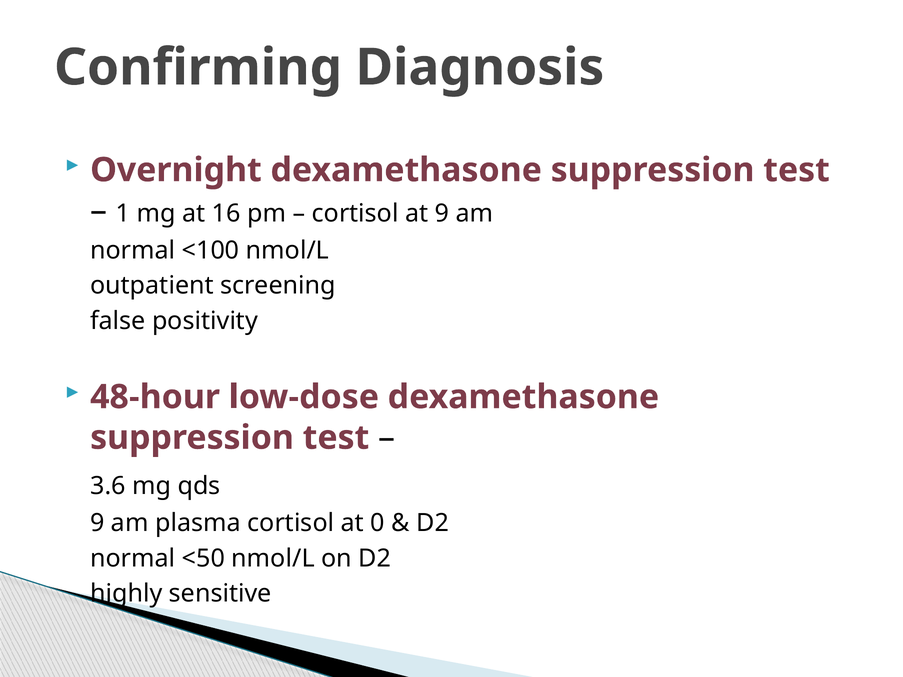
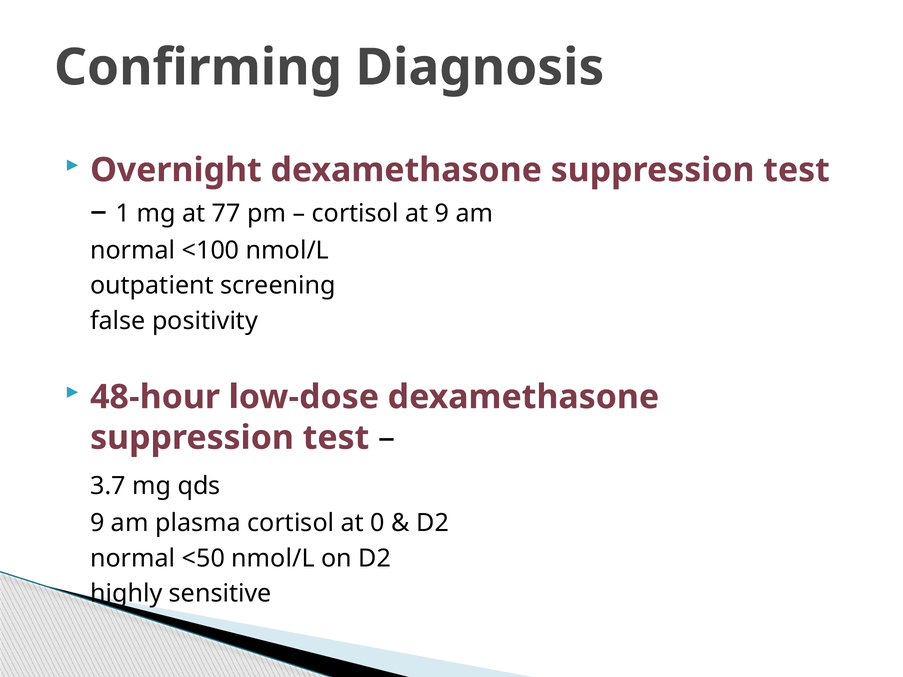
16: 16 -> 77
3.6: 3.6 -> 3.7
